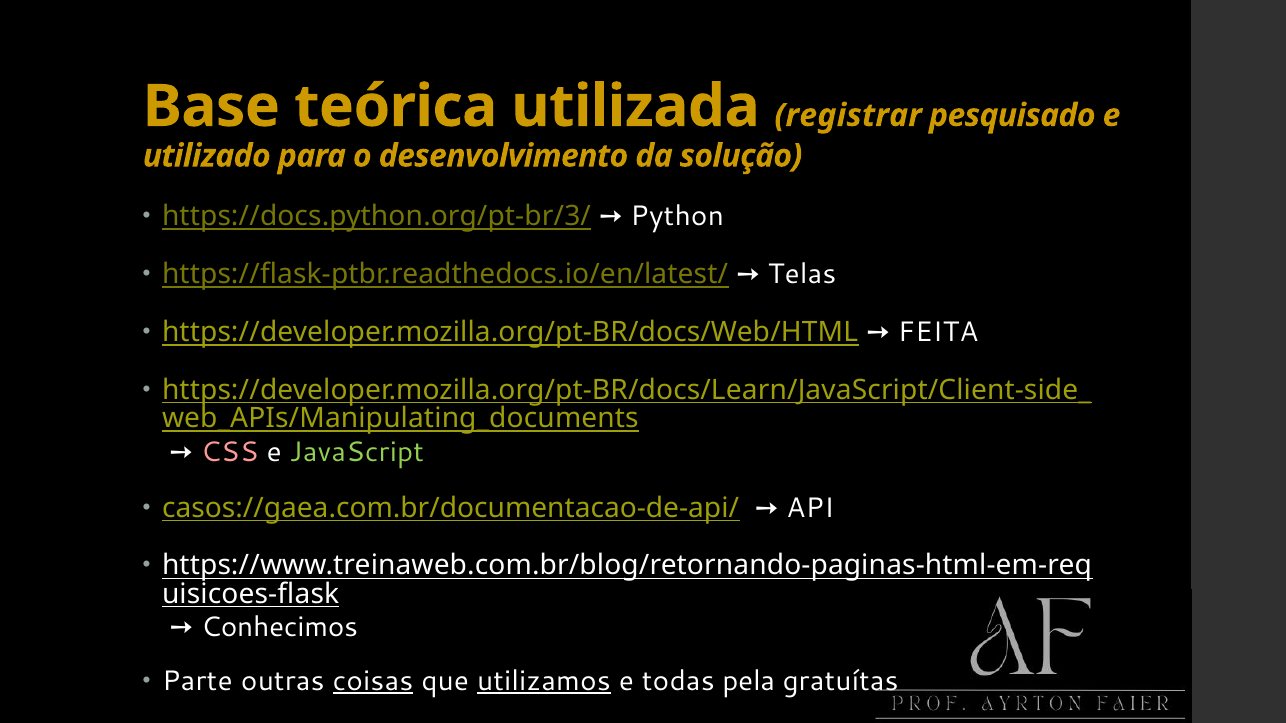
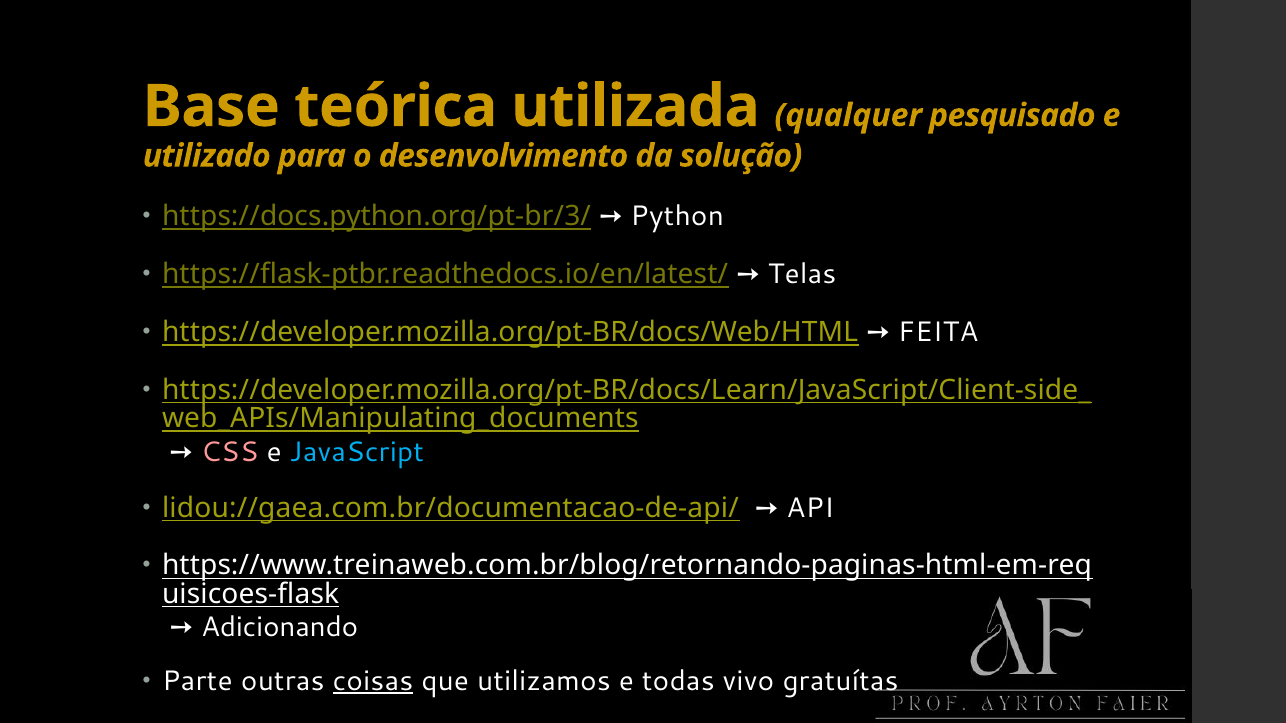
registrar: registrar -> qualquer
JavaScript colour: light green -> light blue
casos://gaea.com.br/documentacao-de-api/: casos://gaea.com.br/documentacao-de-api/ -> lidou://gaea.com.br/documentacao-de-api/
Conhecimos: Conhecimos -> Adicionando
utilizamos underline: present -> none
pela: pela -> vivo
